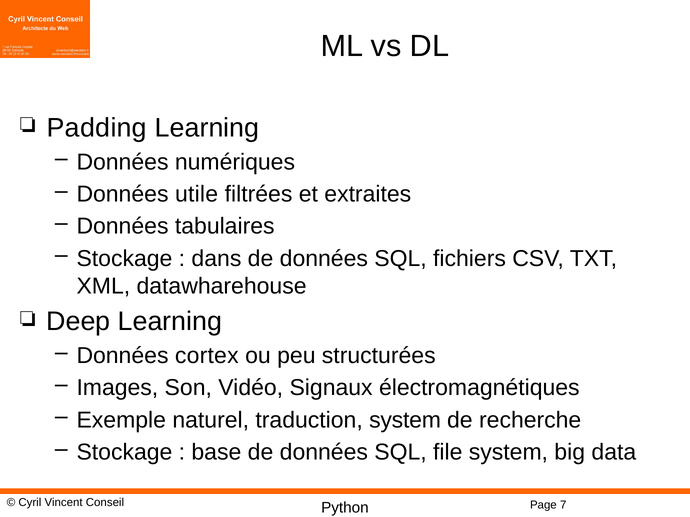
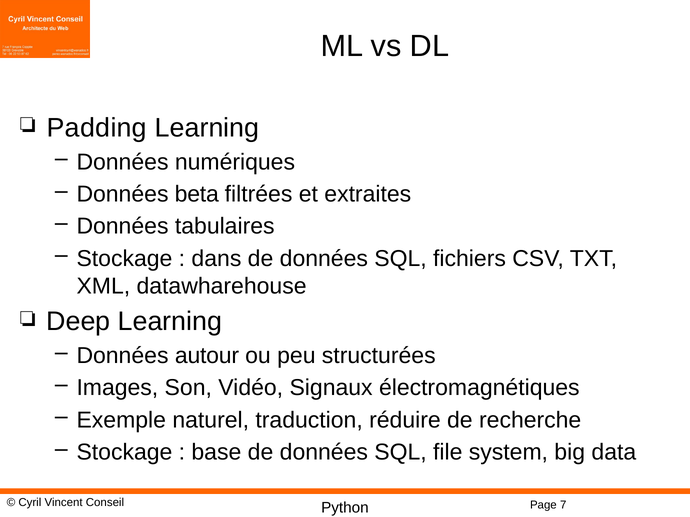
utile: utile -> beta
cortex: cortex -> autour
traduction system: system -> réduire
